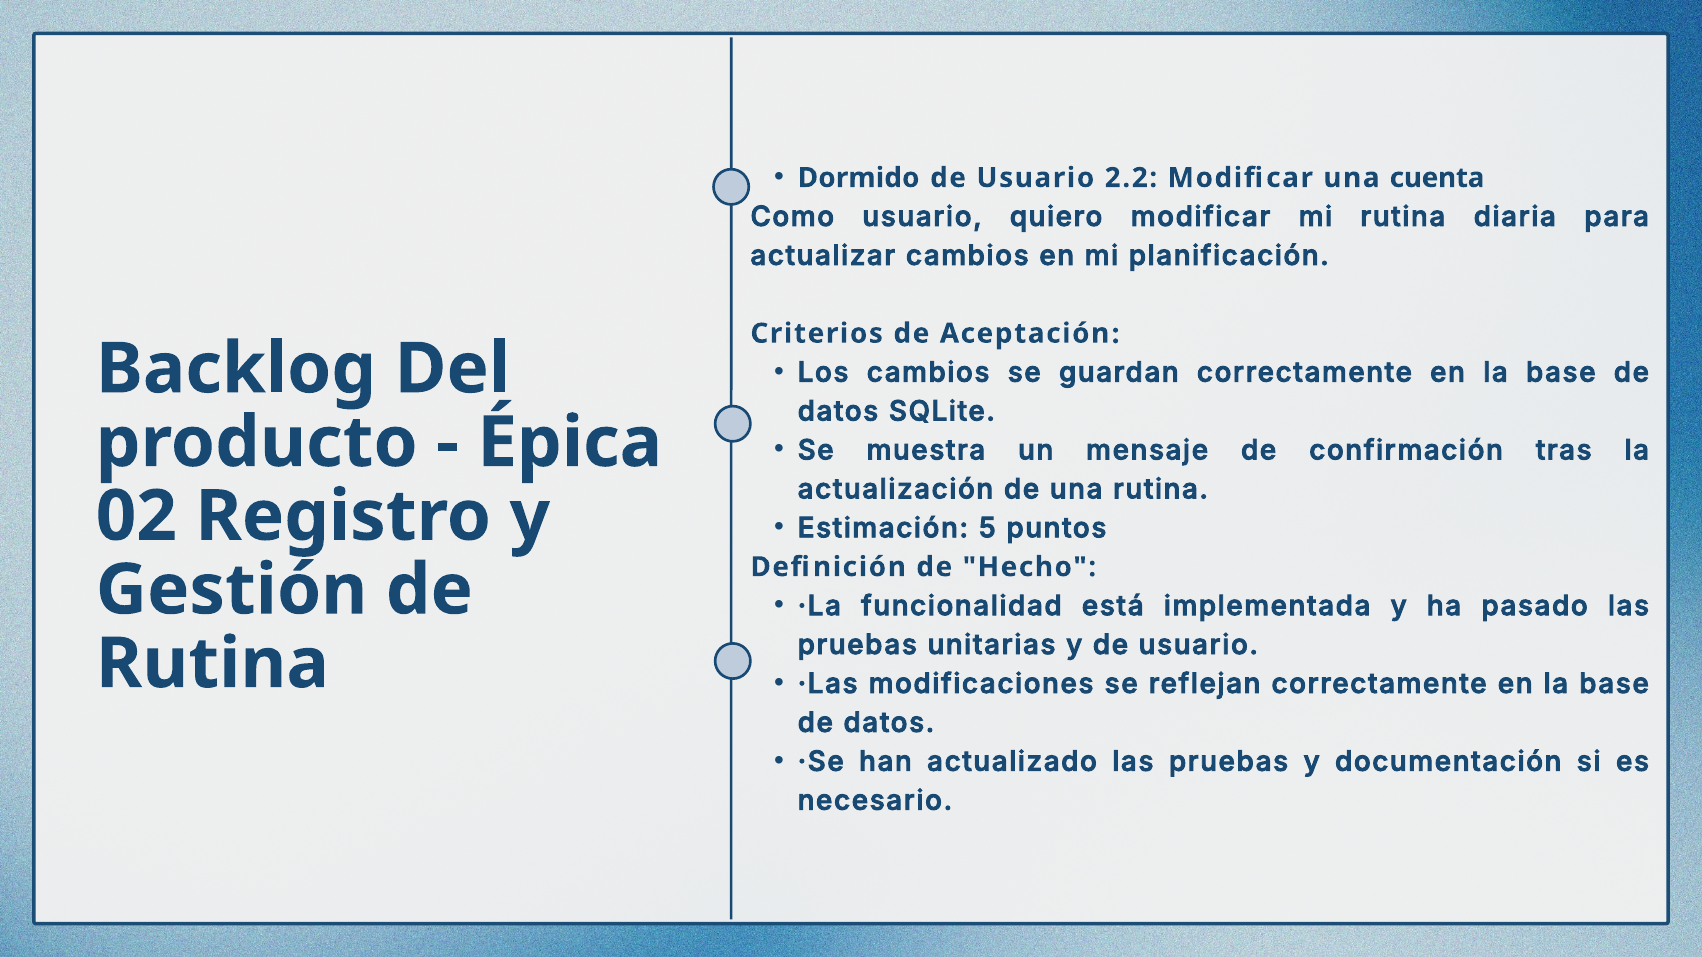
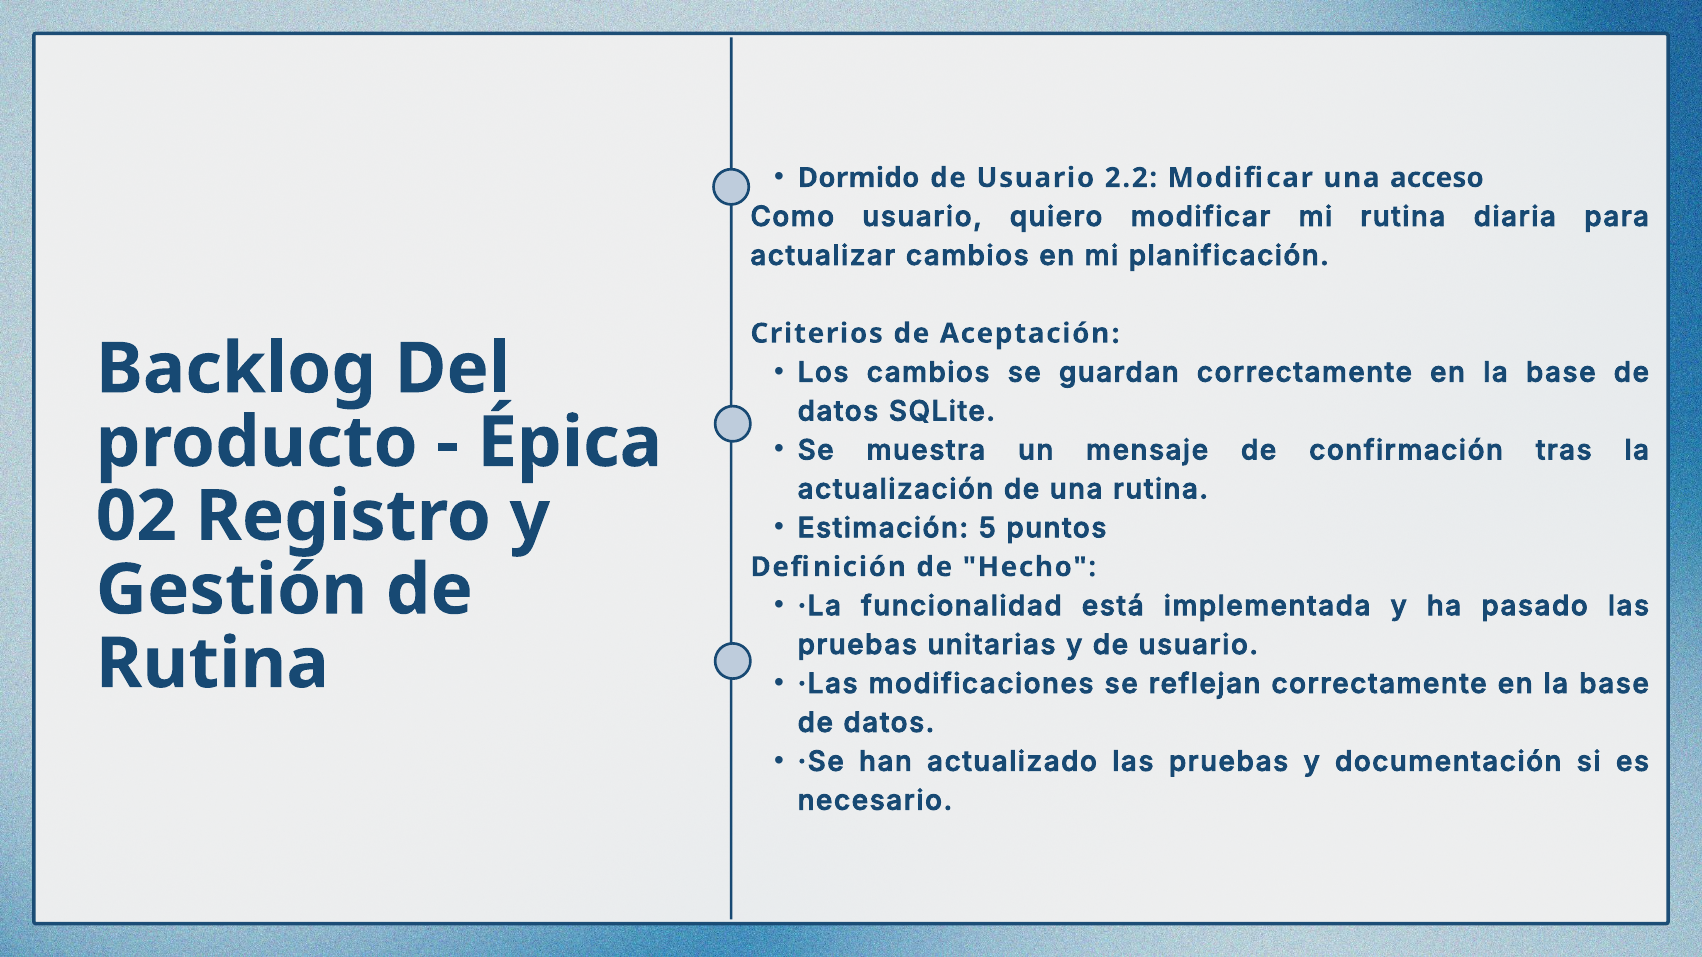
cuenta: cuenta -> acceso
